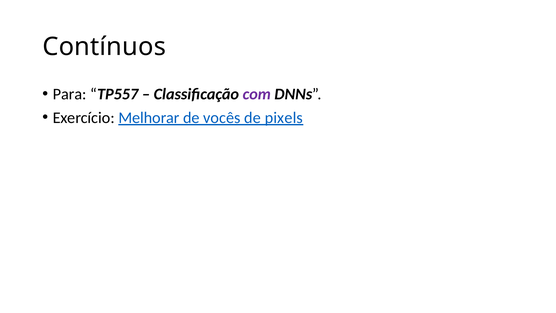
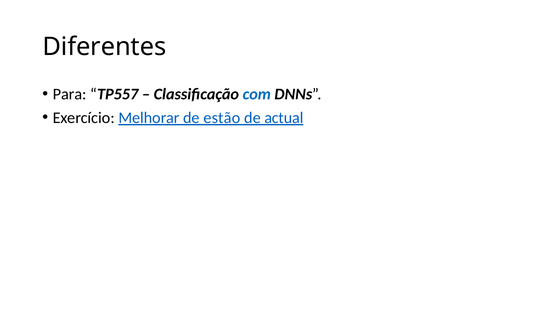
Contínuos: Contínuos -> Diferentes
com colour: purple -> blue
vocês: vocês -> estão
pixels: pixels -> actual
